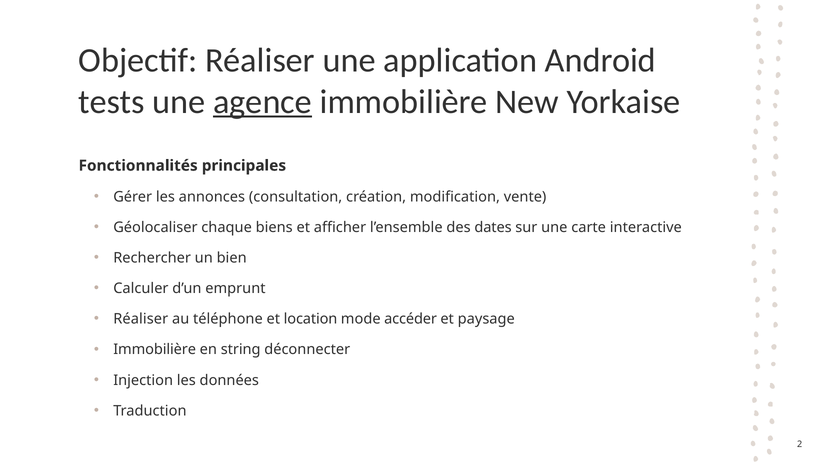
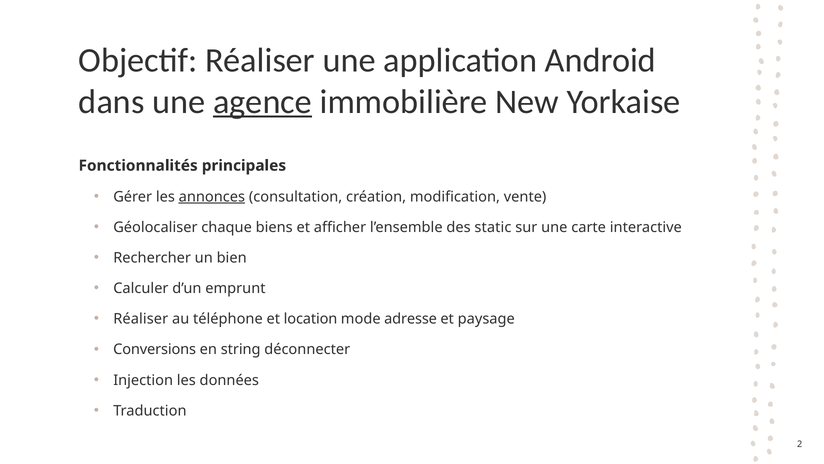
tests: tests -> dans
annonces underline: none -> present
dates: dates -> static
accéder: accéder -> adresse
Immobilière at (155, 349): Immobilière -> Conversions
